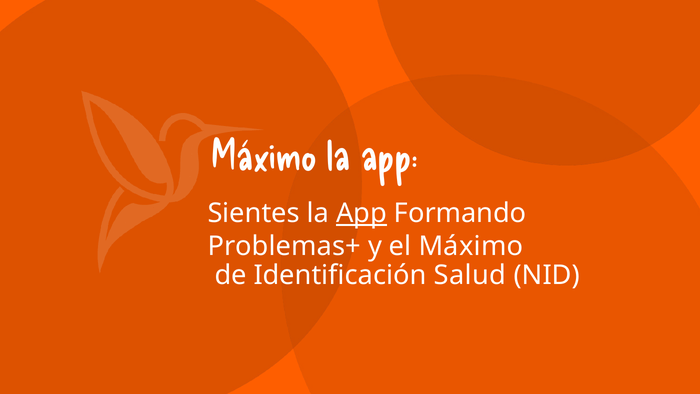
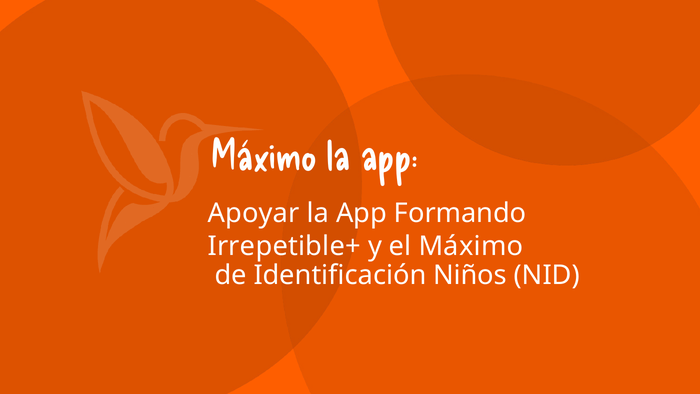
Sientes: Sientes -> Apoyar
App at (362, 213) underline: present -> none
Problemas+: Problemas+ -> Irrepetible+
Salud: Salud -> Niños
